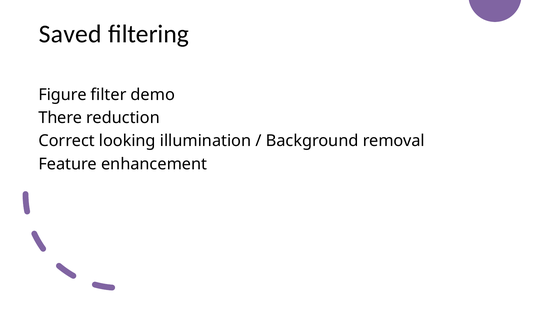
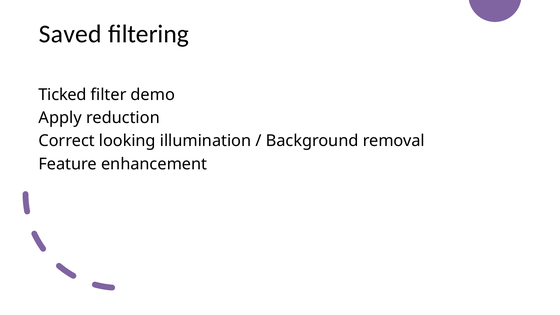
Figure: Figure -> Ticked
There: There -> Apply
